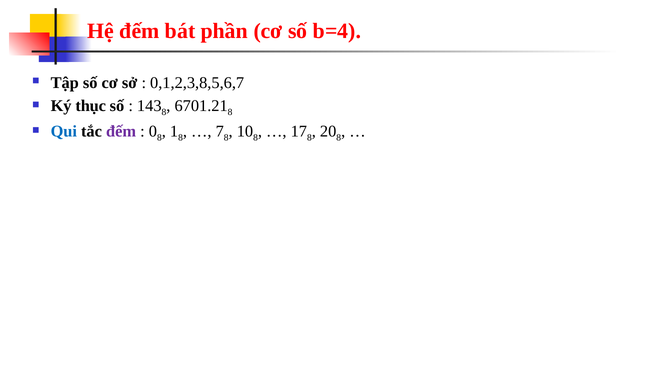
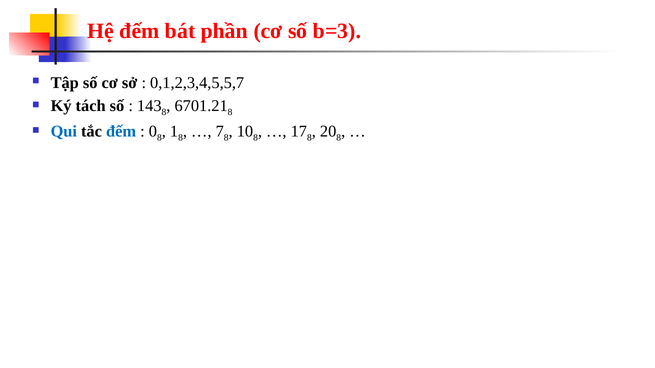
b=4: b=4 -> b=3
0,1,2,3,8,5,6,7: 0,1,2,3,8,5,6,7 -> 0,1,2,3,4,5,5,7
thục: thục -> tách
đếm at (121, 132) colour: purple -> blue
